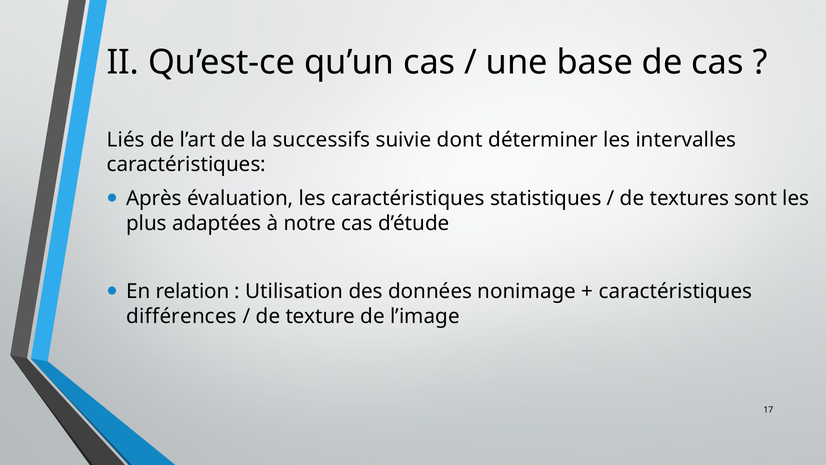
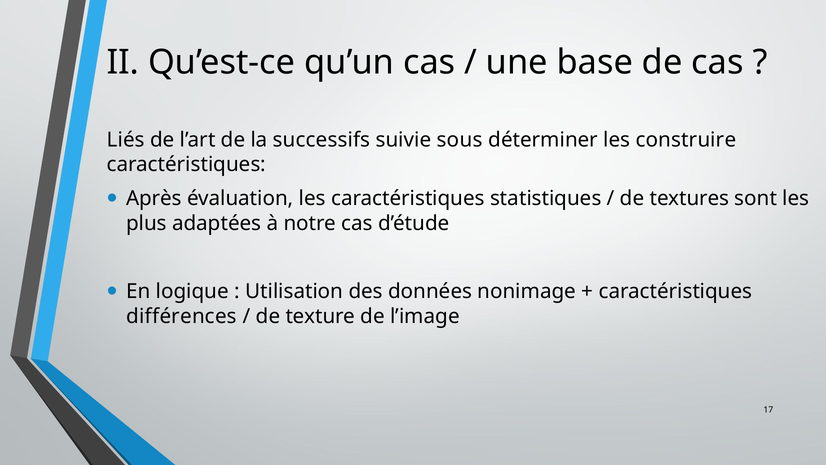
dont: dont -> sous
intervalles: intervalles -> construire
relation: relation -> logique
